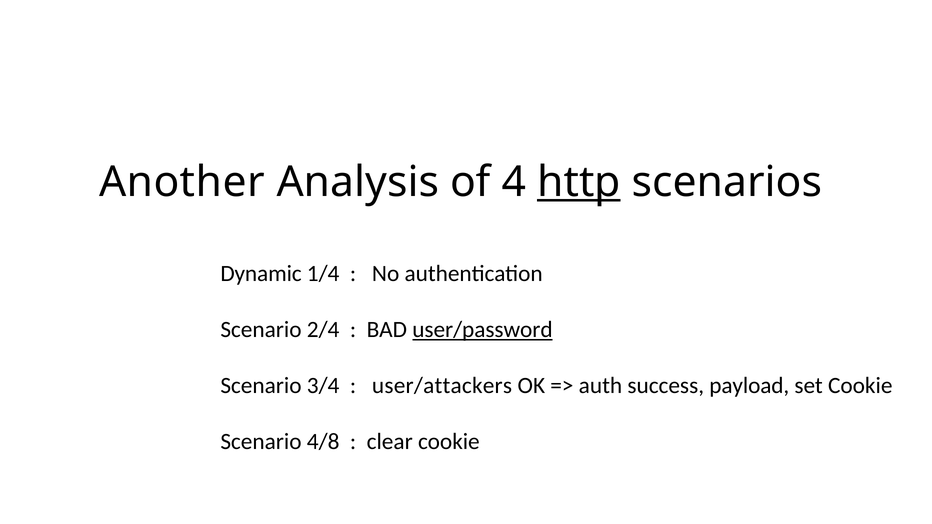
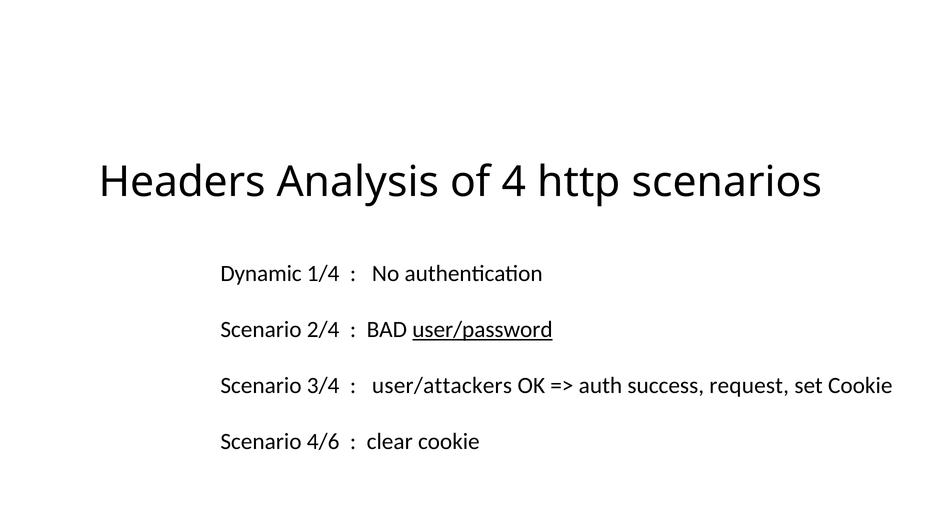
Another: Another -> Headers
http underline: present -> none
payload: payload -> request
4/8: 4/8 -> 4/6
